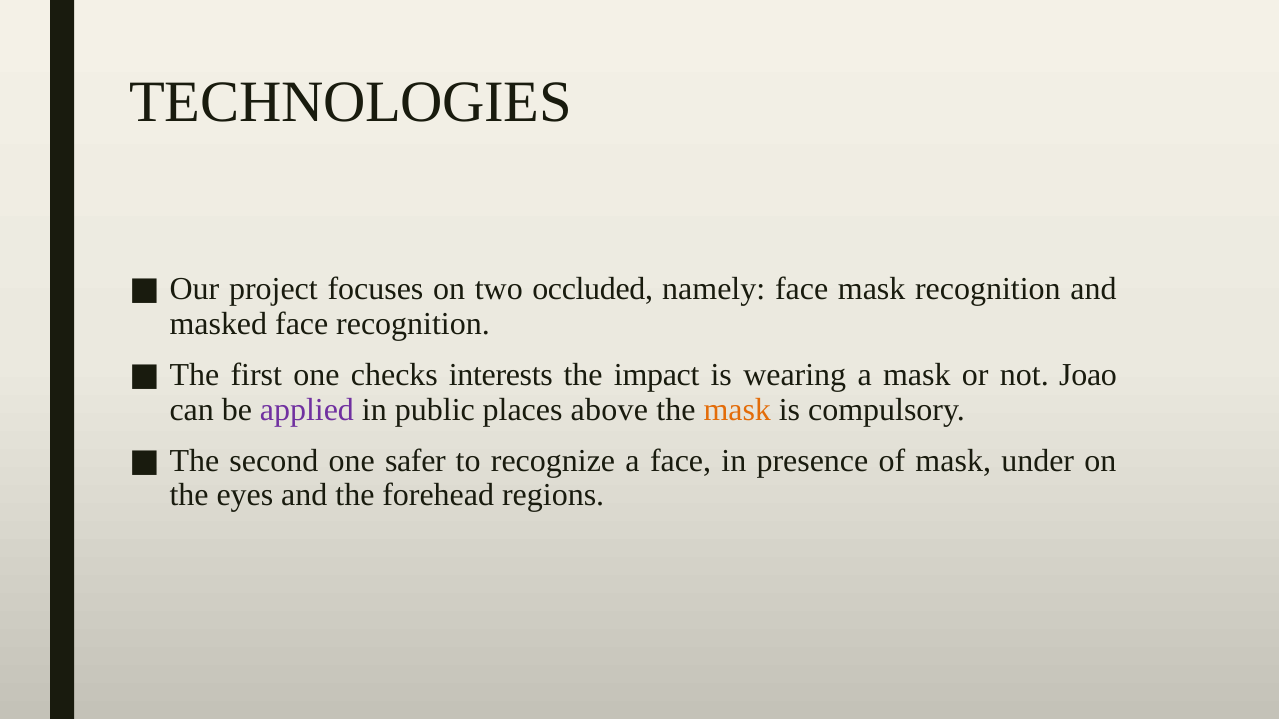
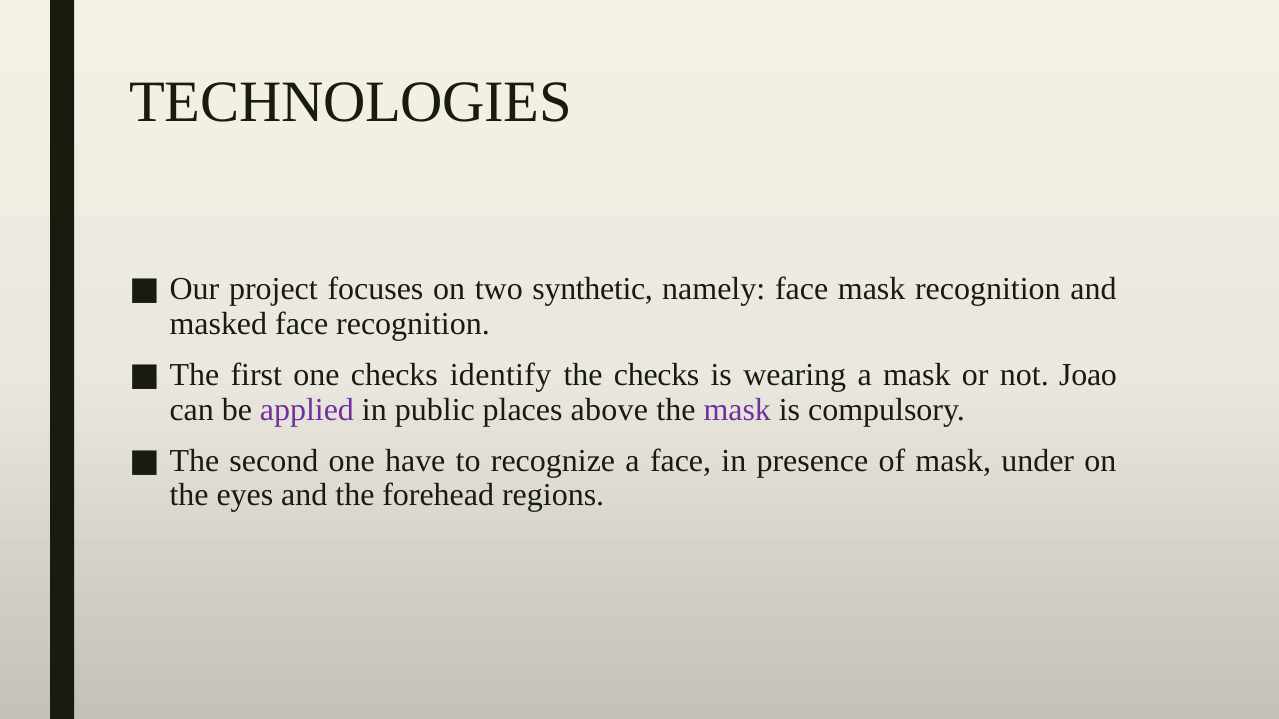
occluded: occluded -> synthetic
interests: interests -> identify
the impact: impact -> checks
mask at (737, 410) colour: orange -> purple
safer: safer -> have
